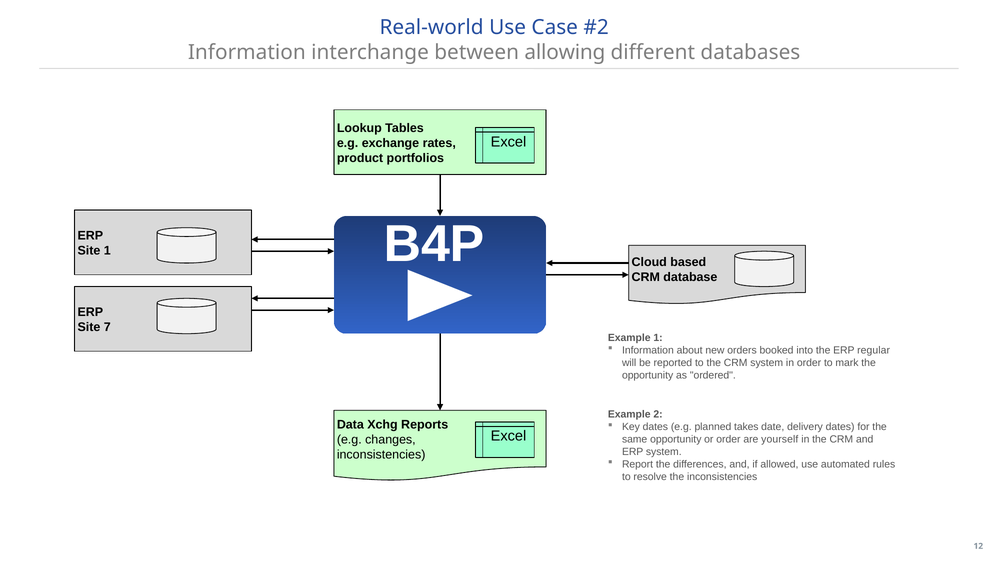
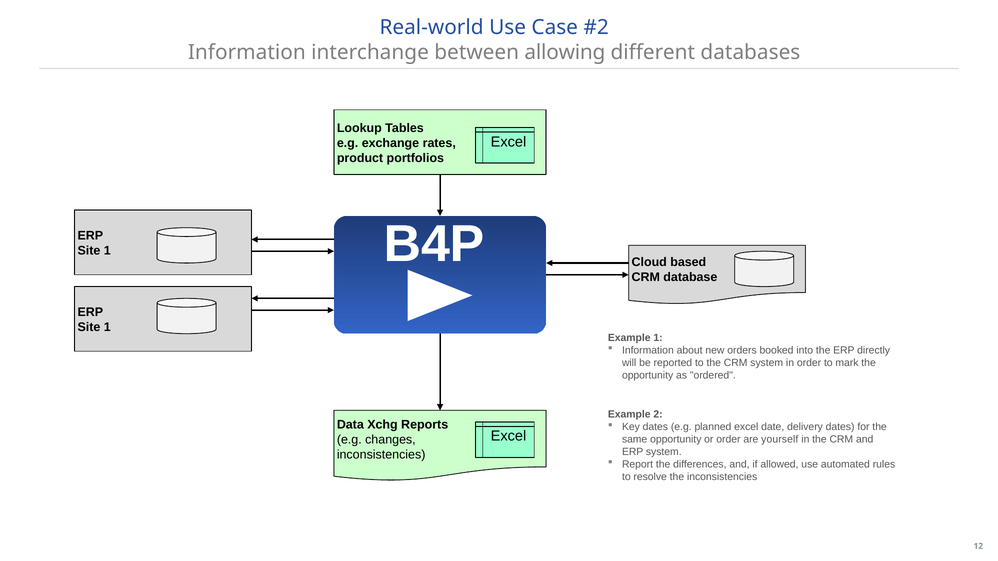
7 at (107, 328): 7 -> 1
regular: regular -> directly
planned takes: takes -> excel
